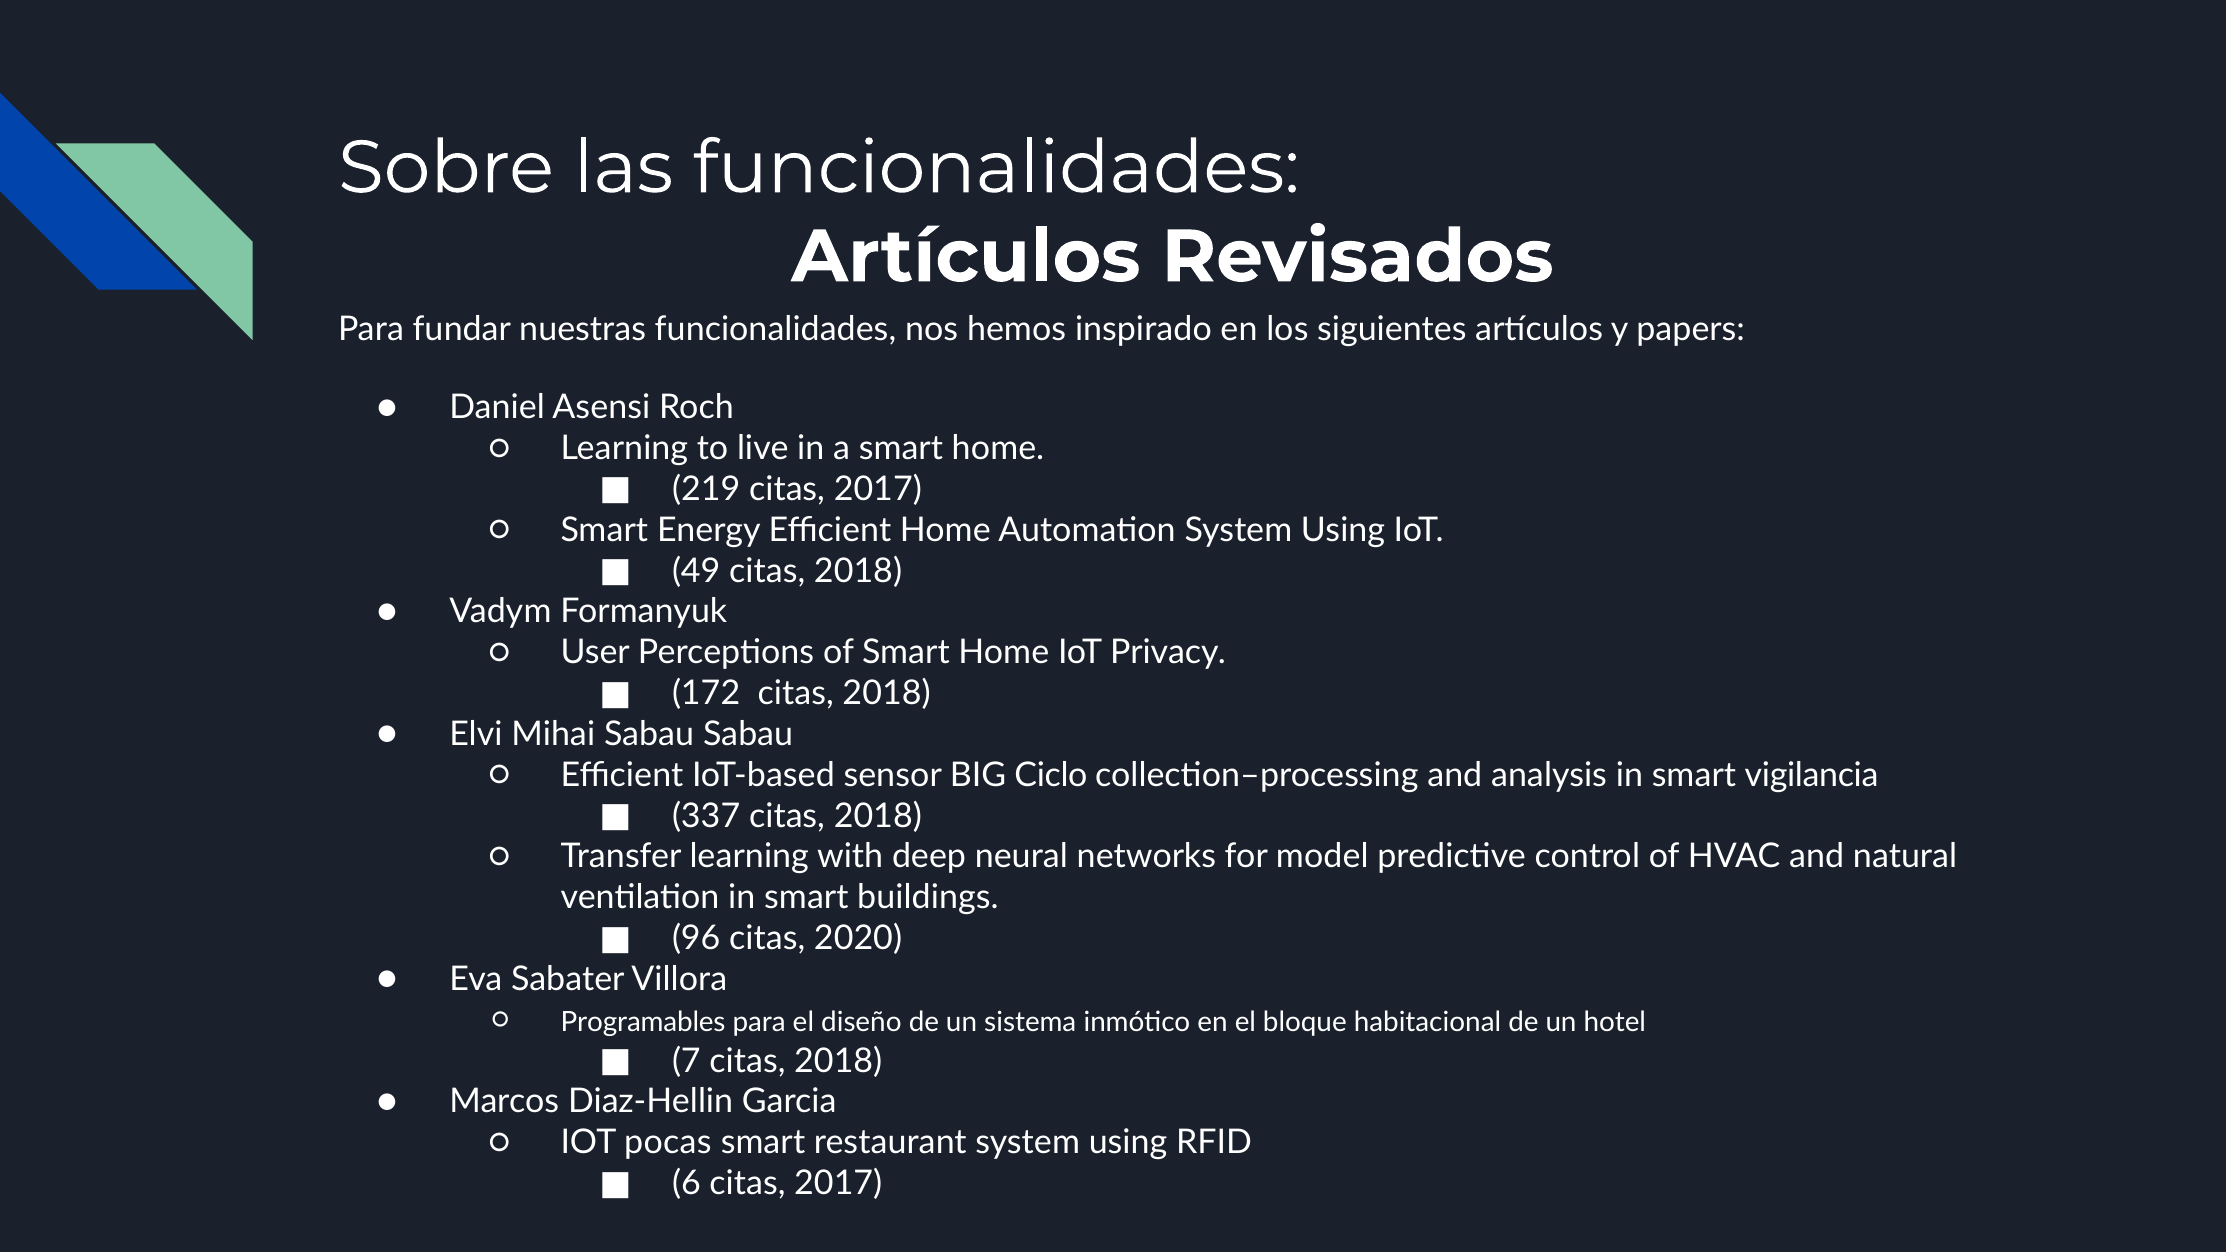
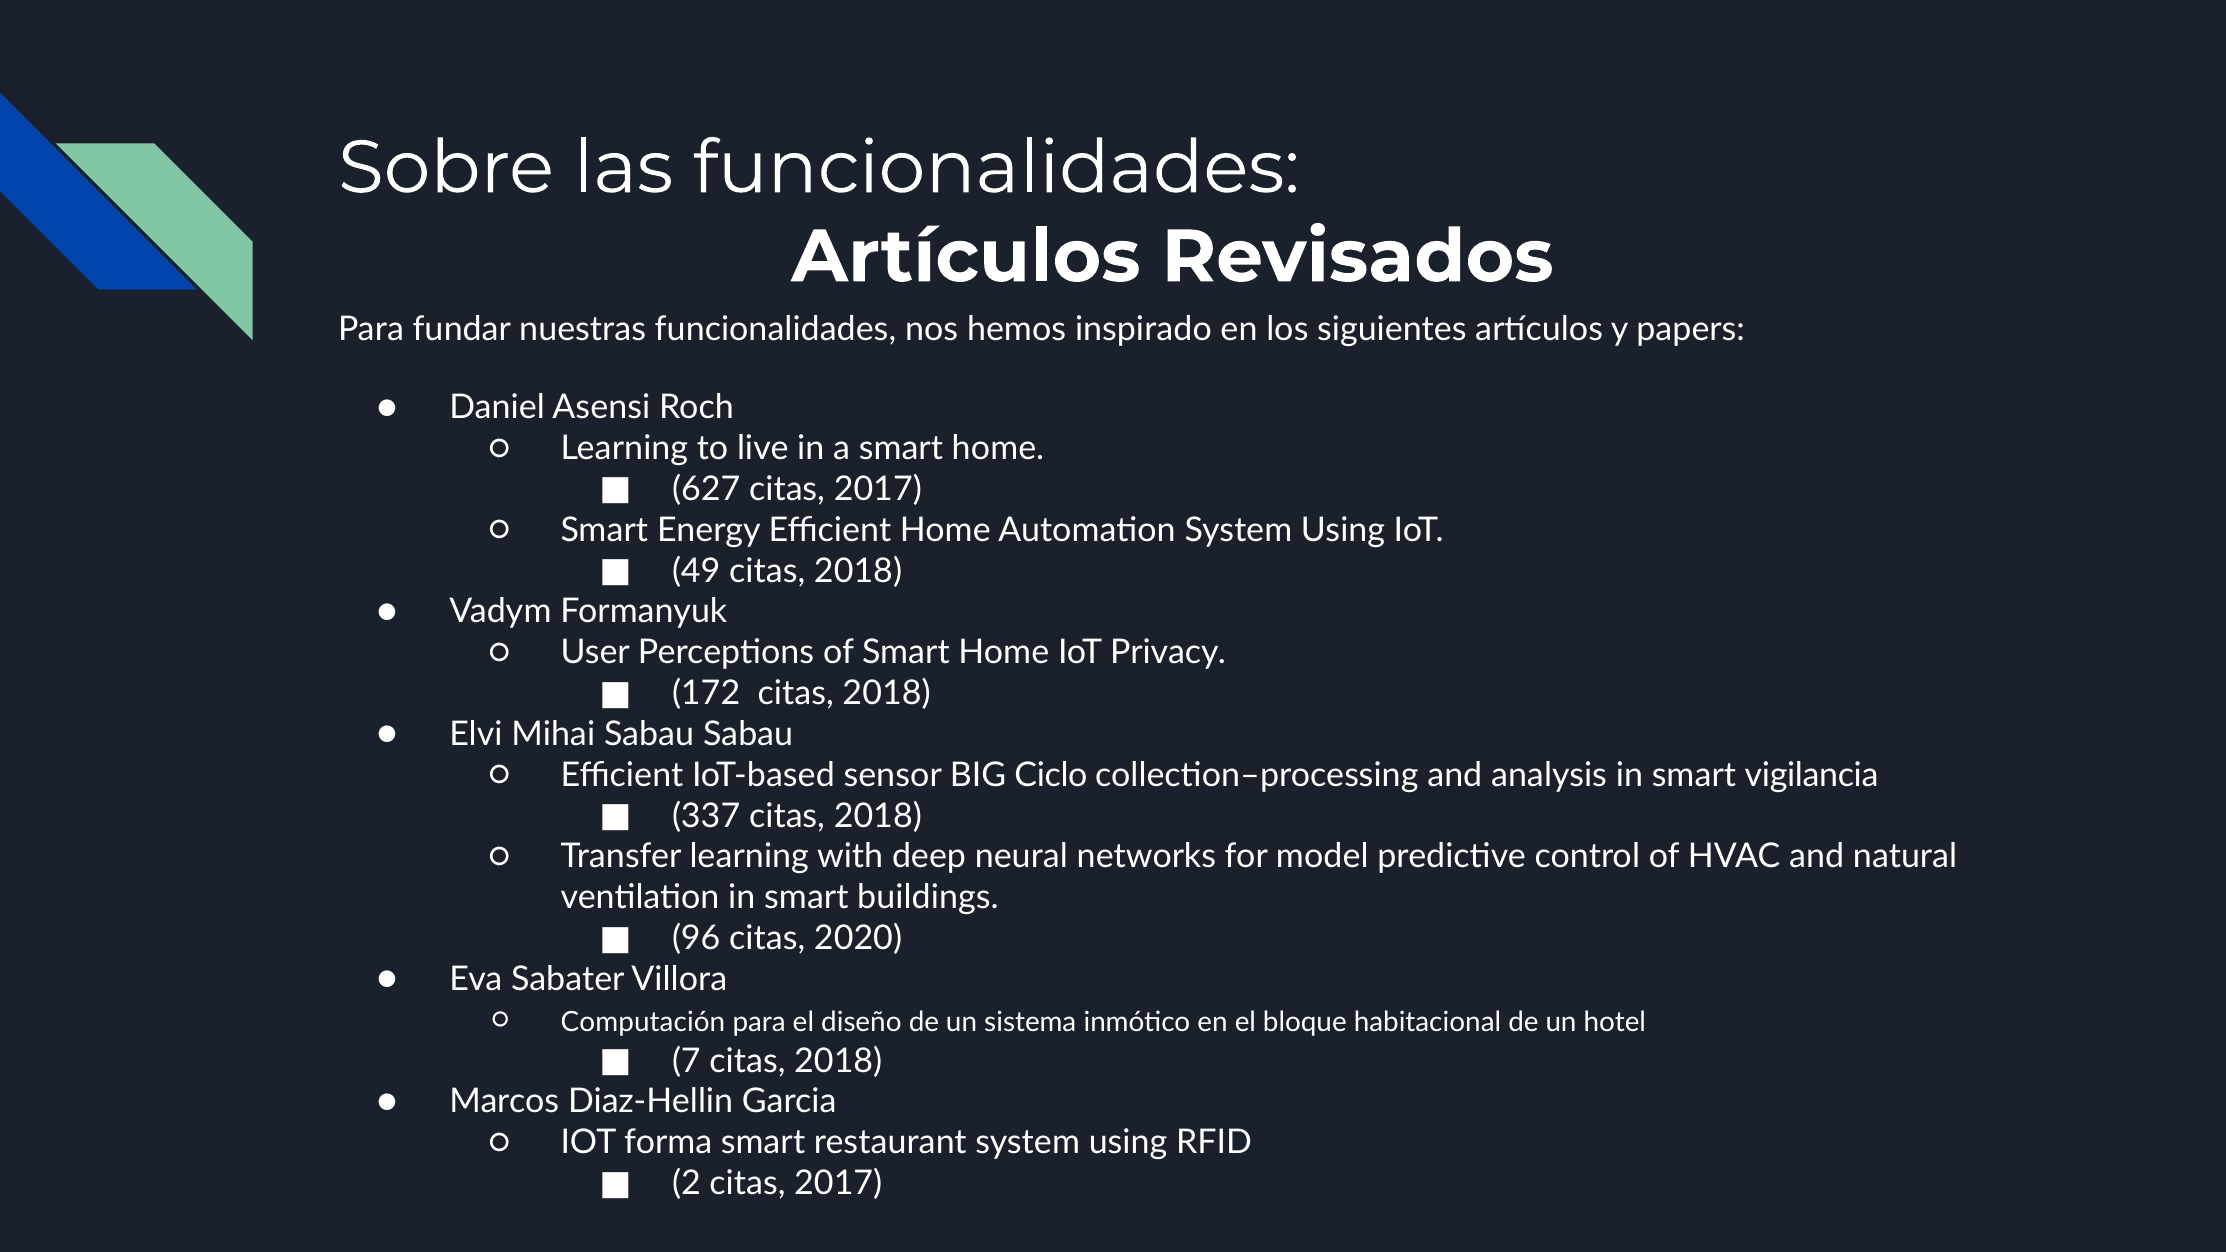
219: 219 -> 627
Programables: Programables -> Computación
pocas: pocas -> forma
6: 6 -> 2
